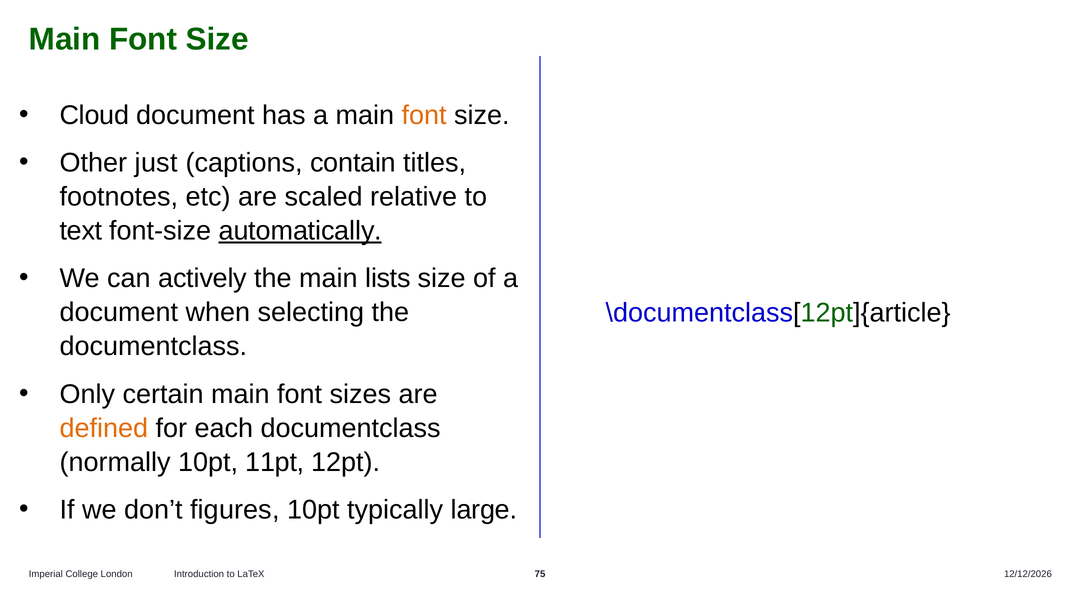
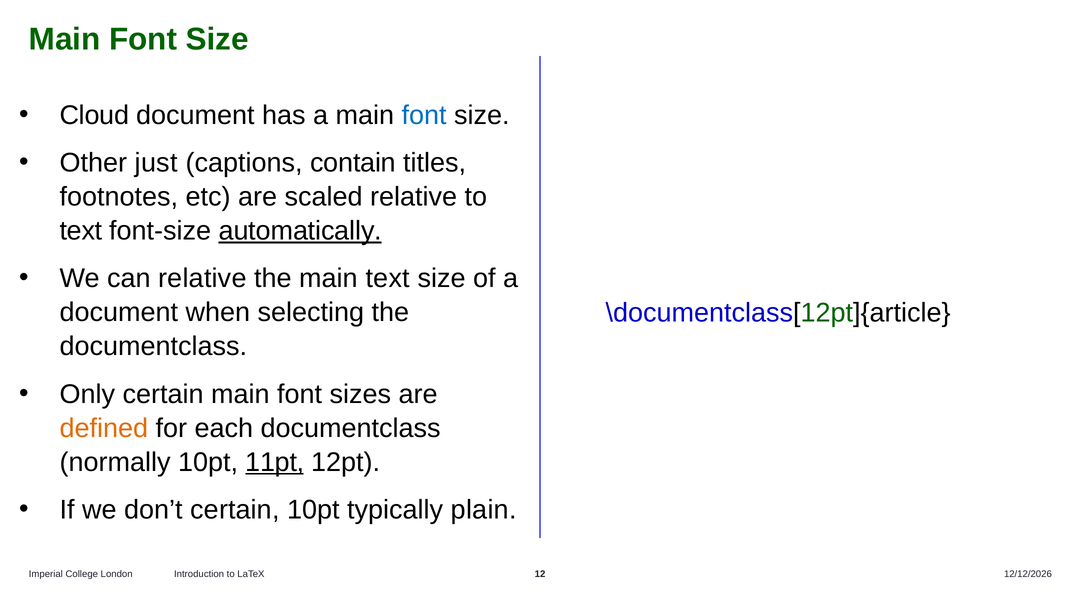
font at (424, 115) colour: orange -> blue
can actively: actively -> relative
main lists: lists -> text
11pt underline: none -> present
don’t figures: figures -> certain
large: large -> plain
75: 75 -> 12
